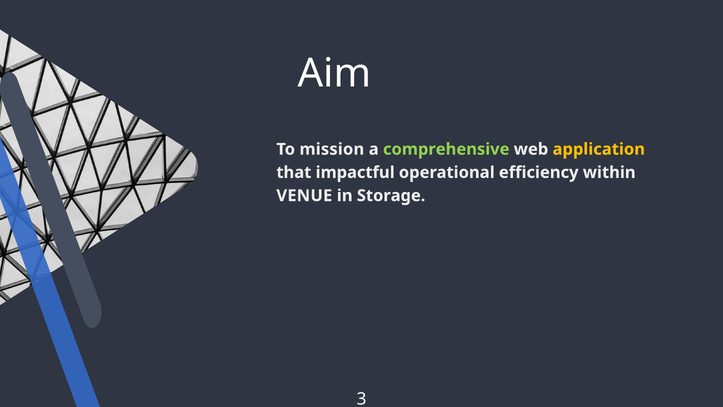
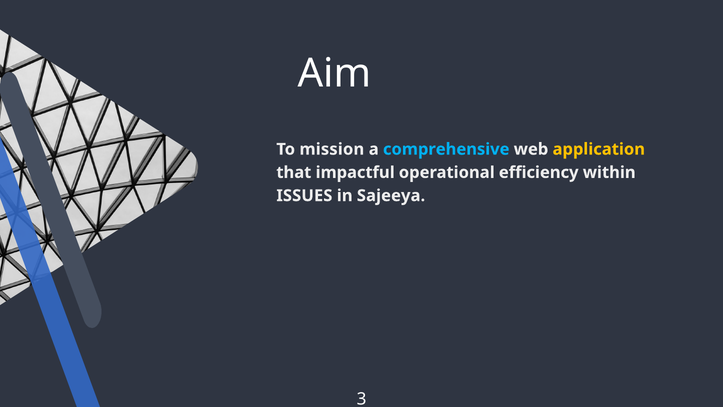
comprehensive colour: light green -> light blue
VENUE: VENUE -> ISSUES
Storage: Storage -> Sajeeya
